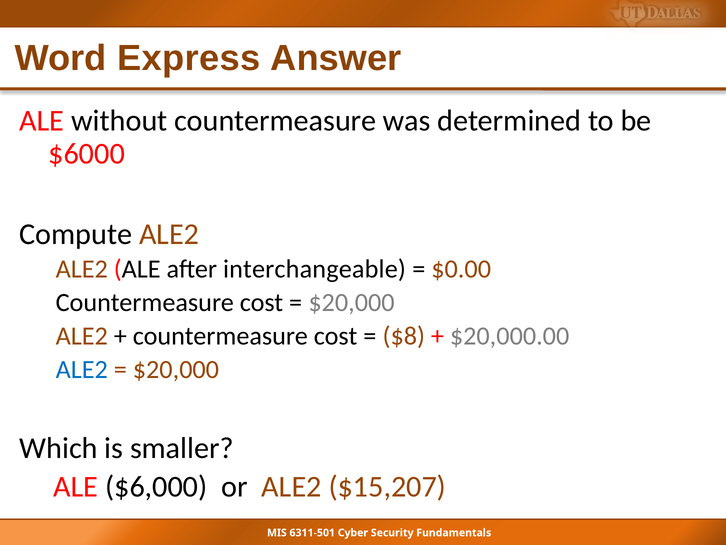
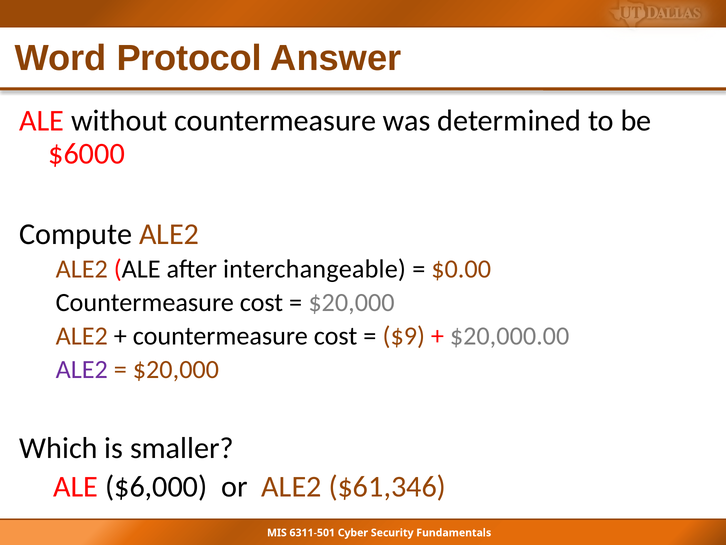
Express: Express -> Protocol
$8: $8 -> $9
ALE2 at (82, 369) colour: blue -> purple
$15,207: $15,207 -> $61,346
